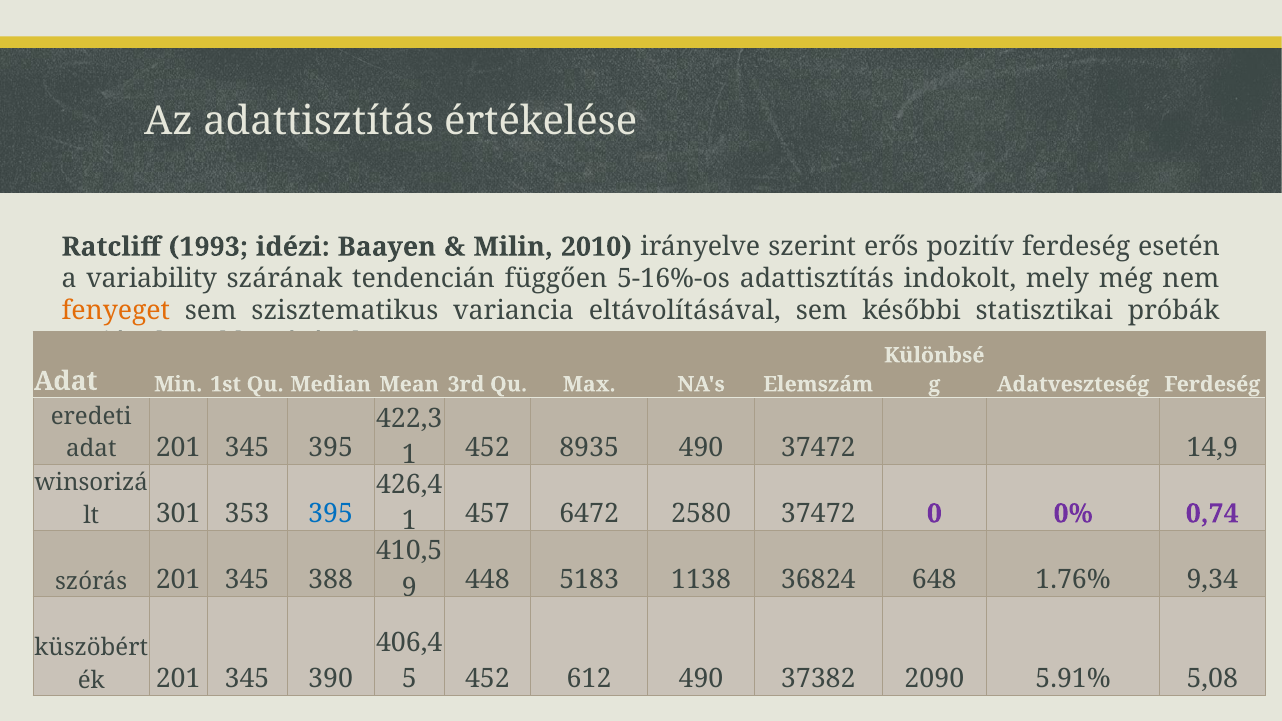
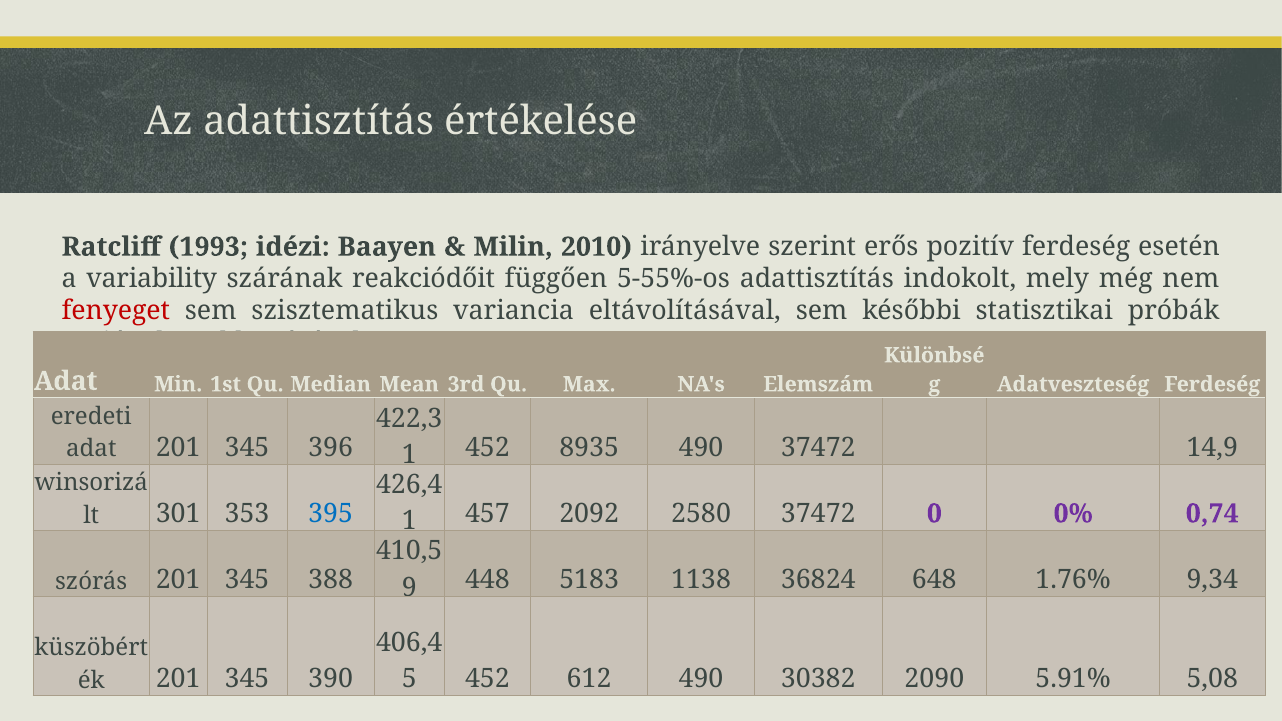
tendencián: tendencián -> reakciódőit
5-16%-os: 5-16%-os -> 5-55%-os
fenyeget colour: orange -> red
345 395: 395 -> 396
6472: 6472 -> 2092
37382: 37382 -> 30382
